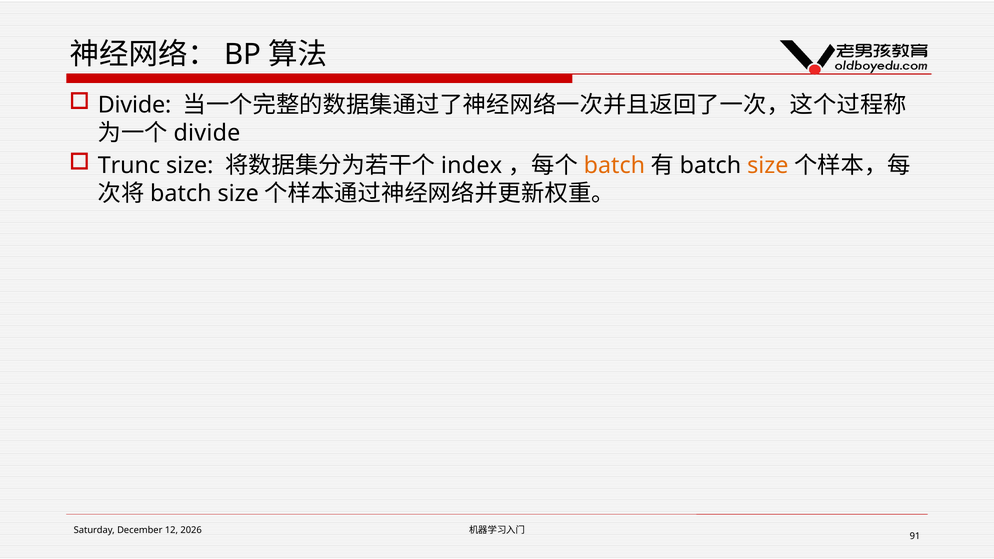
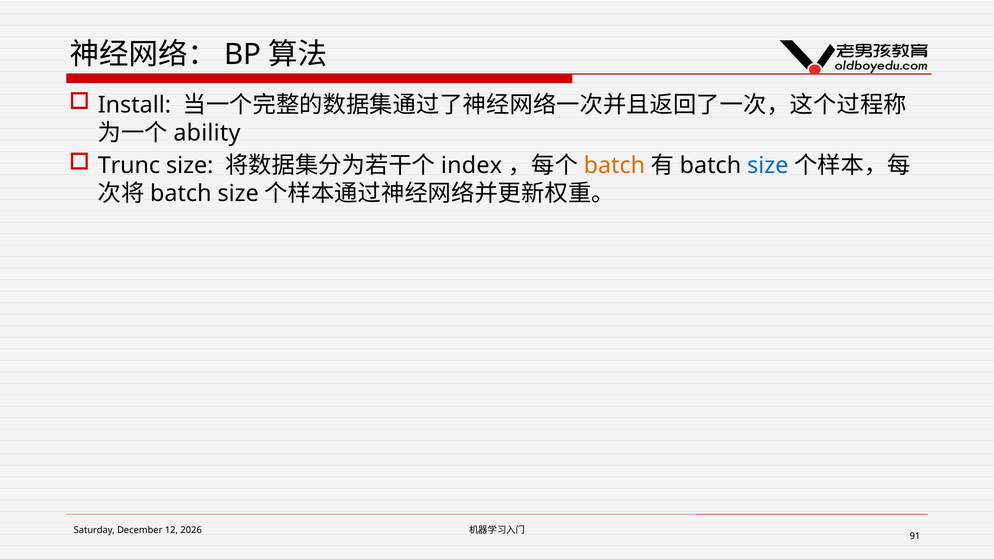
Divide at (135, 105): Divide -> Install
divide at (207, 133): divide -> ability
size at (768, 166) colour: orange -> blue
